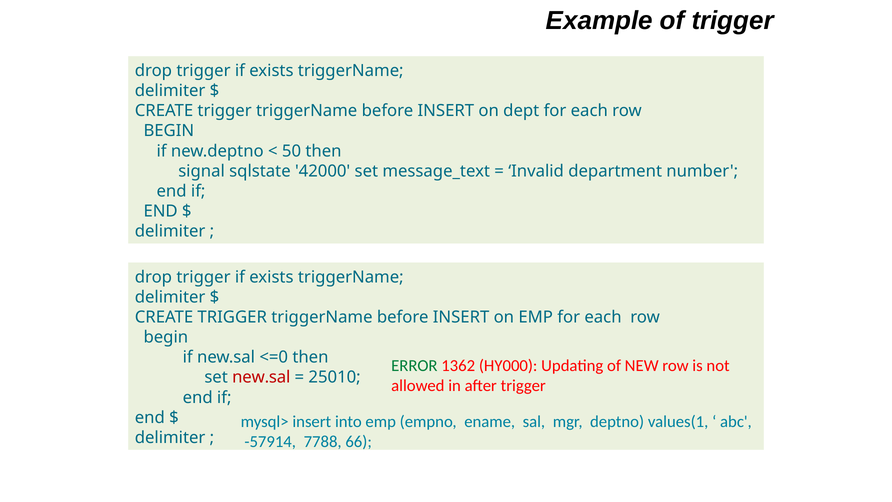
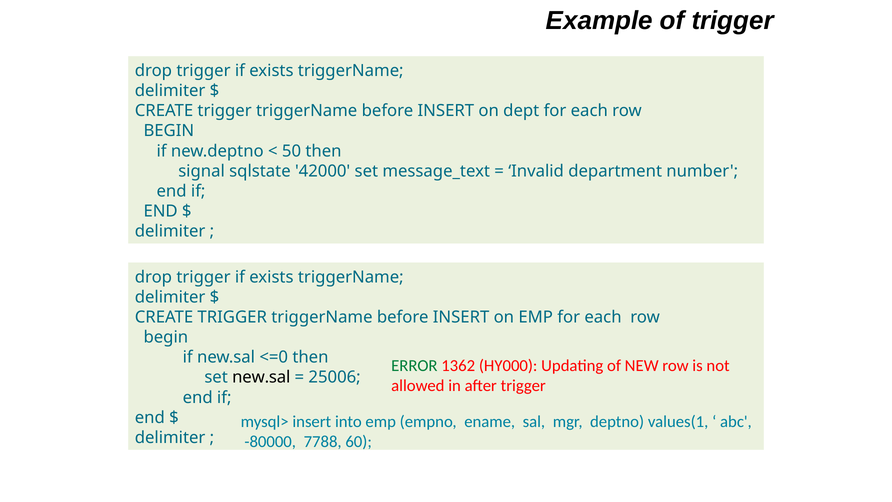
new.sal at (261, 377) colour: red -> black
25010: 25010 -> 25006
-57914: -57914 -> -80000
66: 66 -> 60
